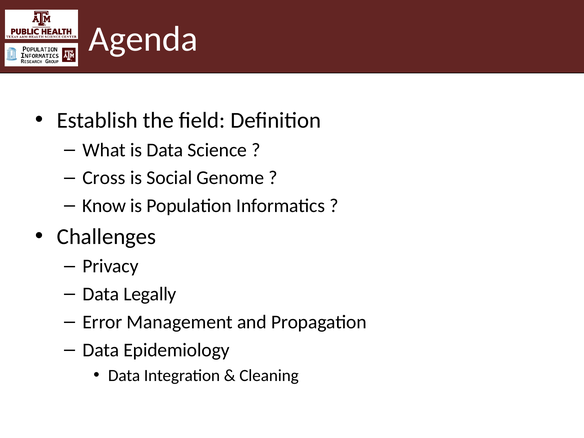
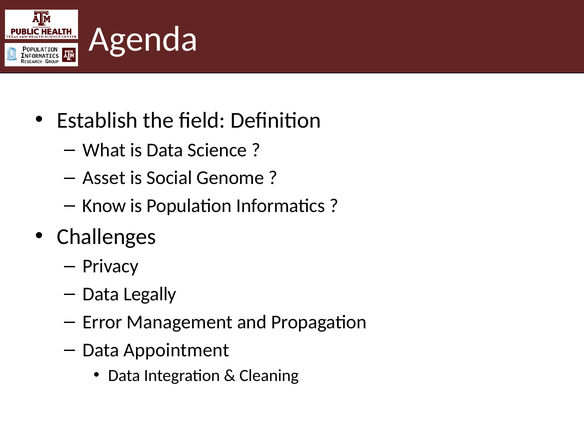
Cross: Cross -> Asset
Epidemiology: Epidemiology -> Appointment
